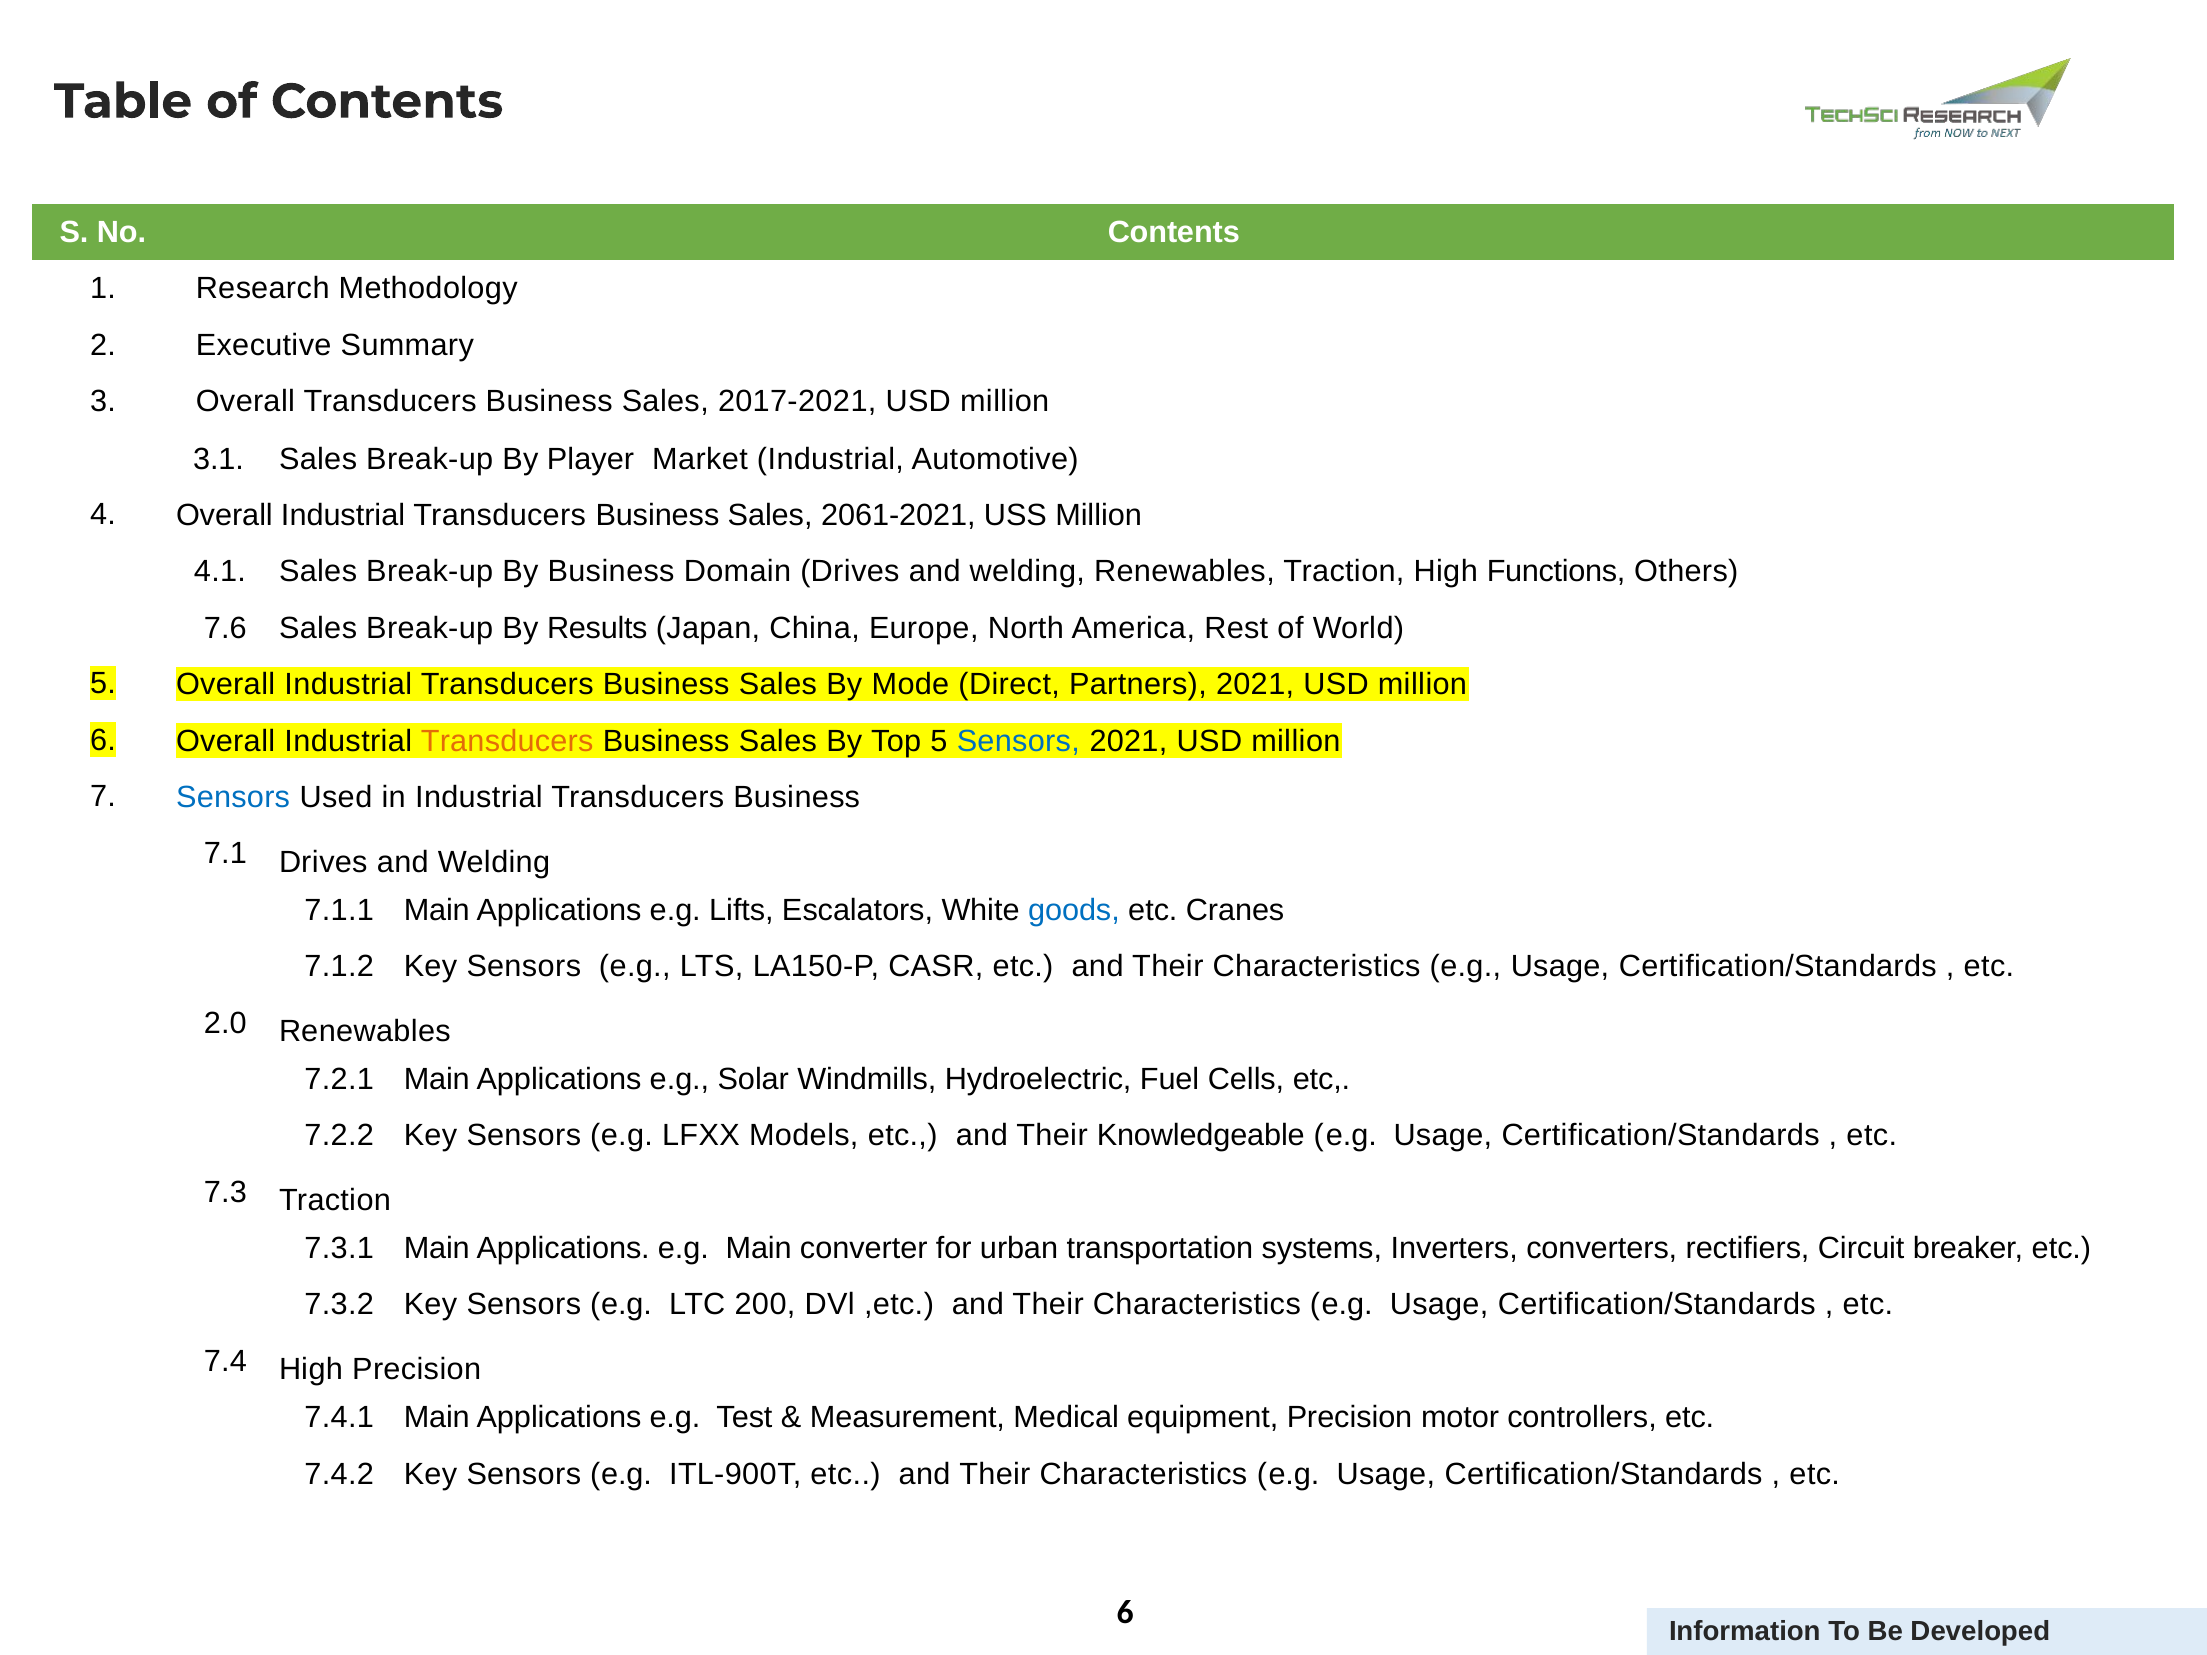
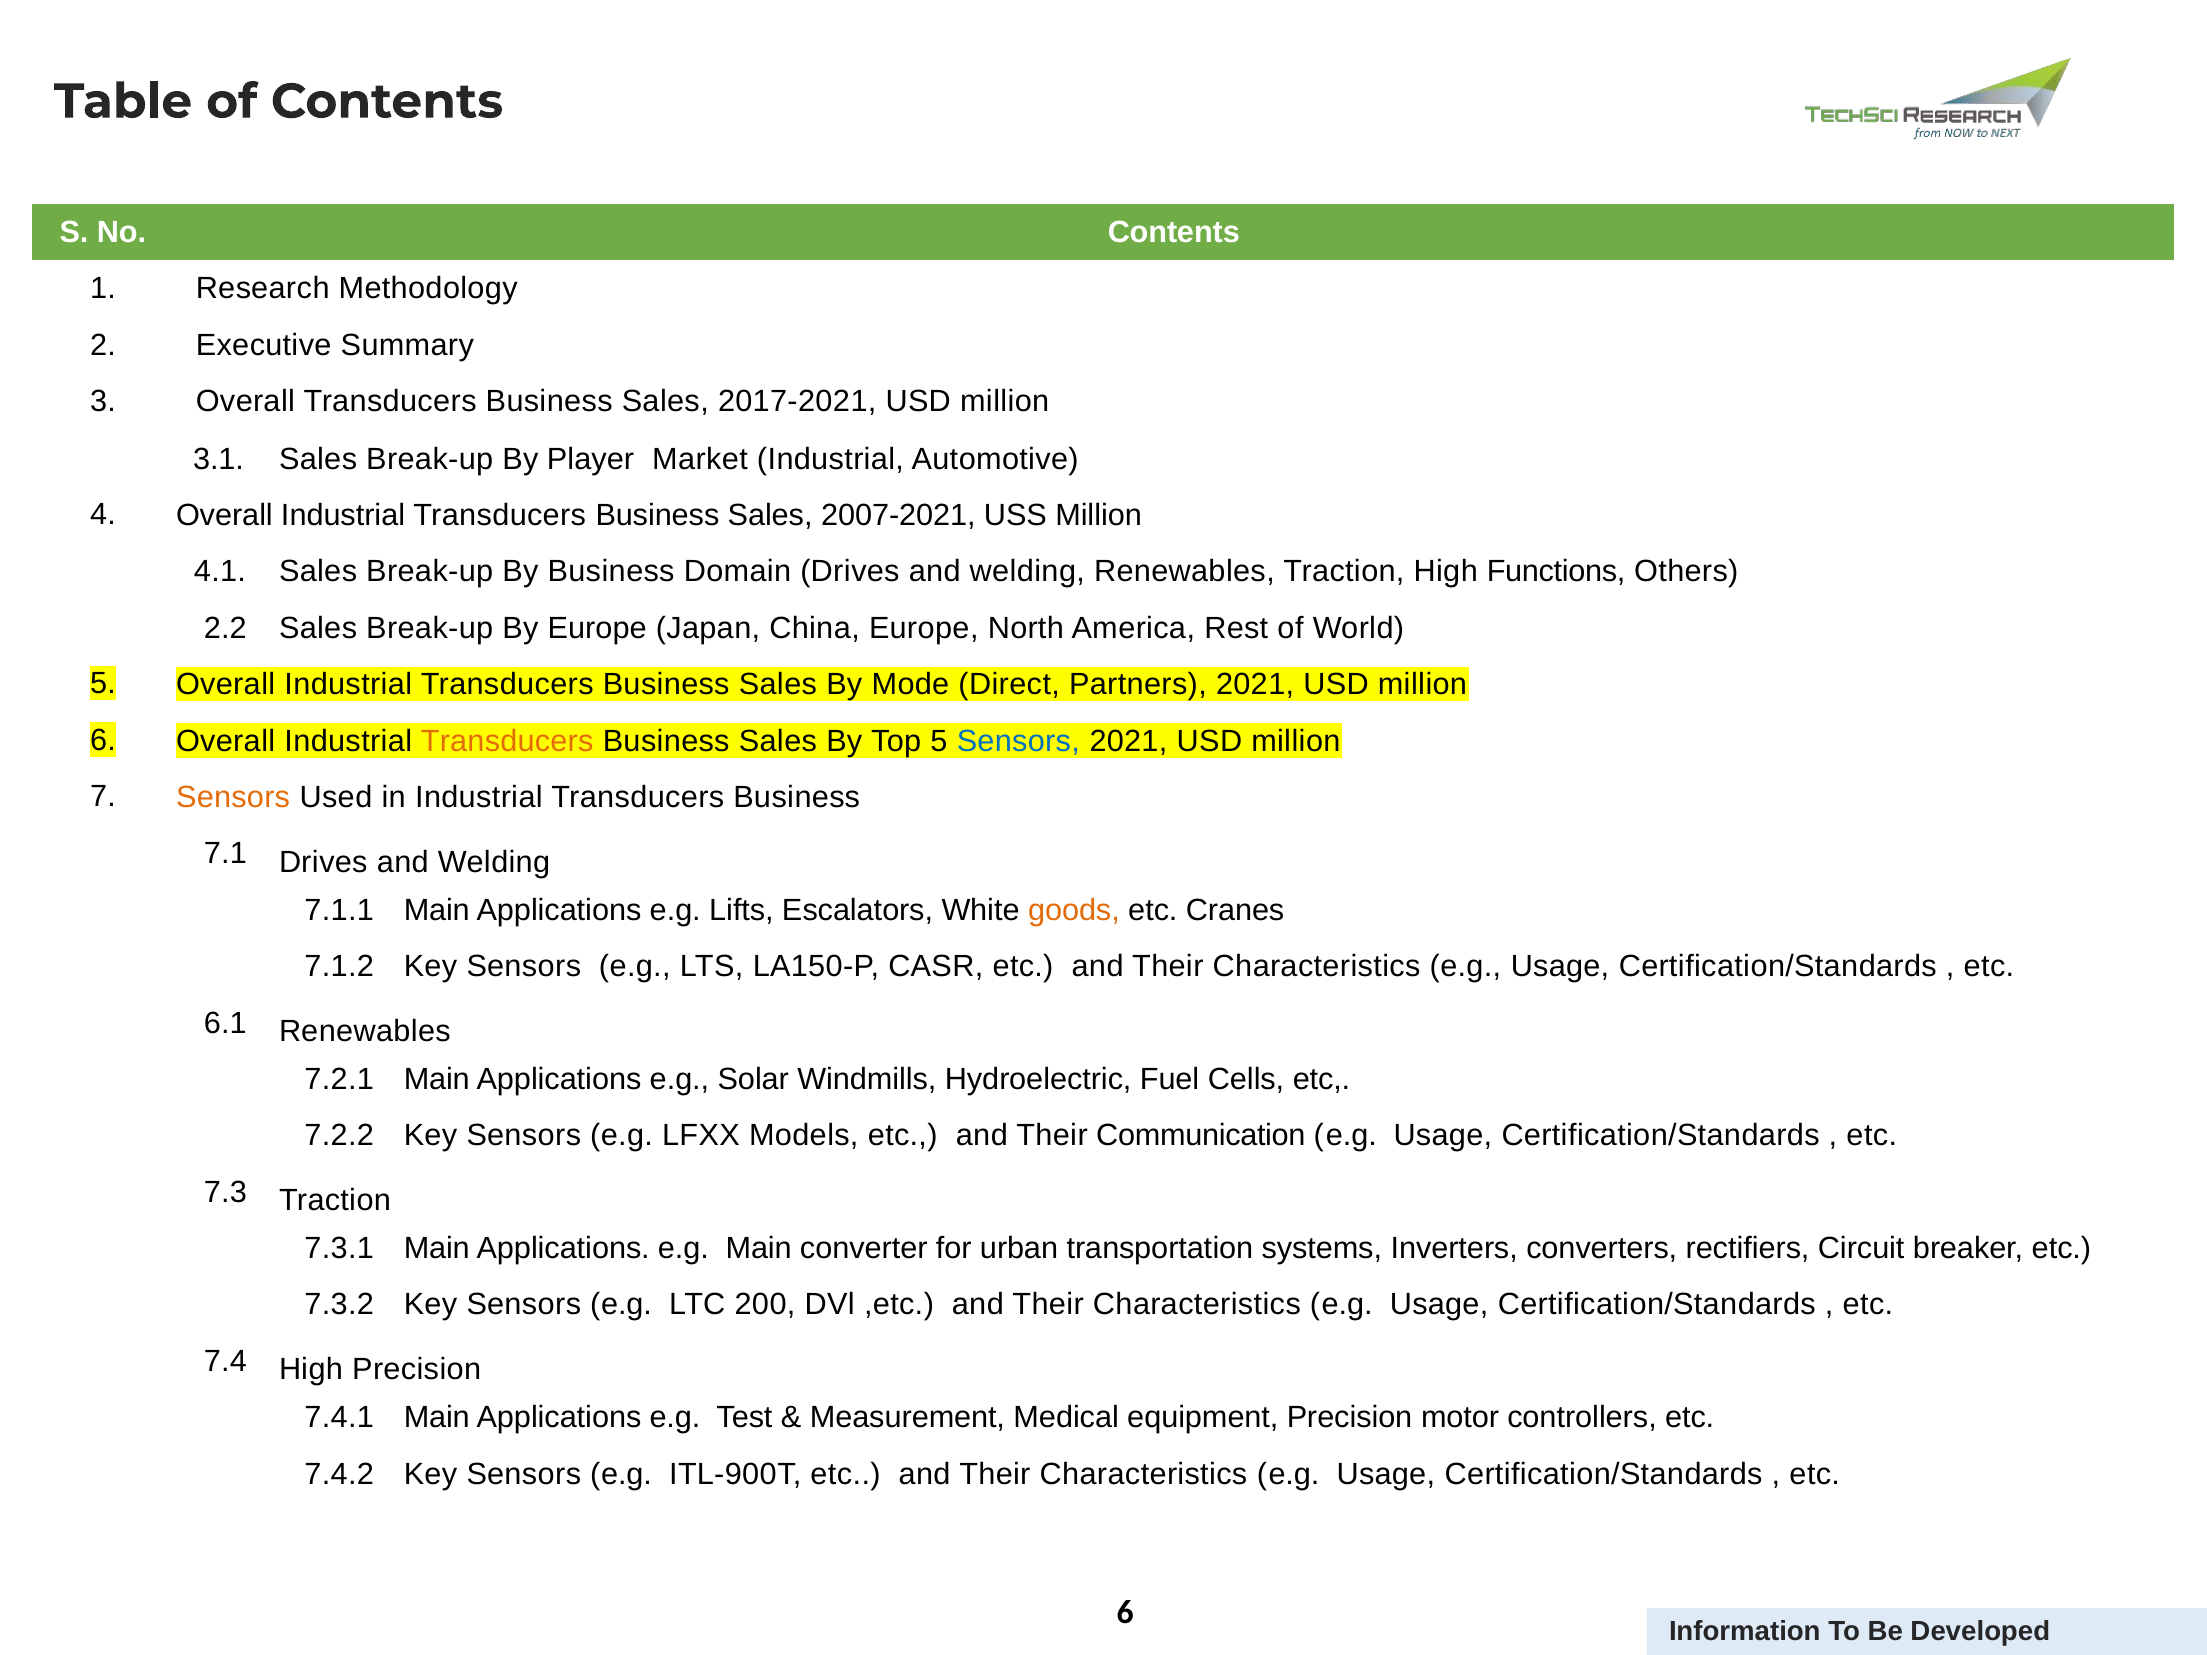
2061-2021: 2061-2021 -> 2007-2021
7.6: 7.6 -> 2.2
By Results: Results -> Europe
Sensors at (233, 798) colour: blue -> orange
goods colour: blue -> orange
2.0: 2.0 -> 6.1
Knowledgeable: Knowledgeable -> Communication
